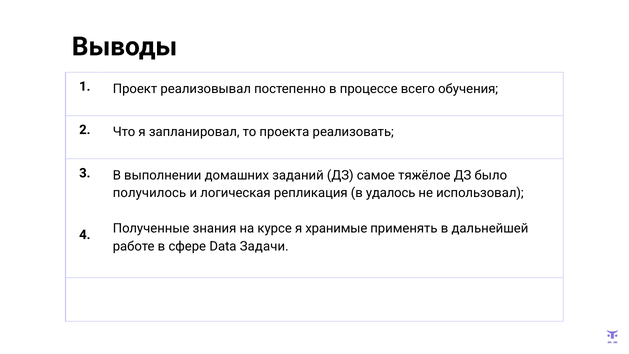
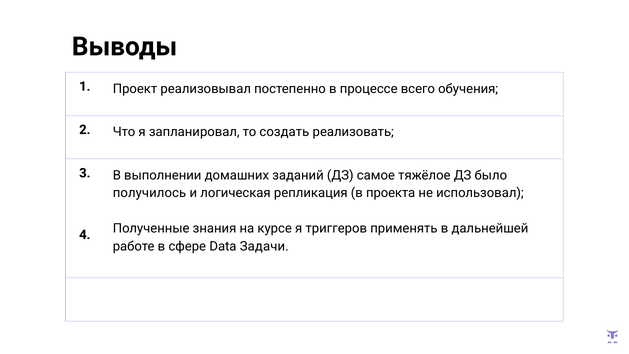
проекта: проекта -> создать
удалось: удалось -> проекта
хранимые: хранимые -> триггеров
